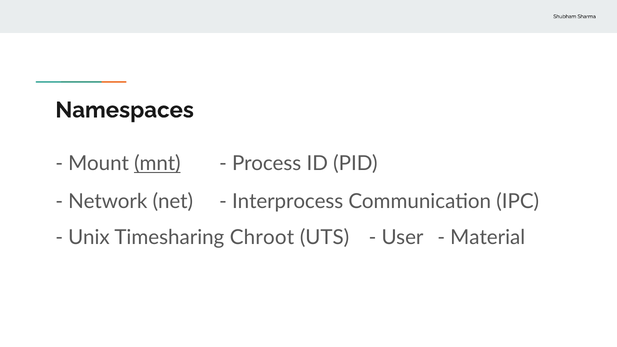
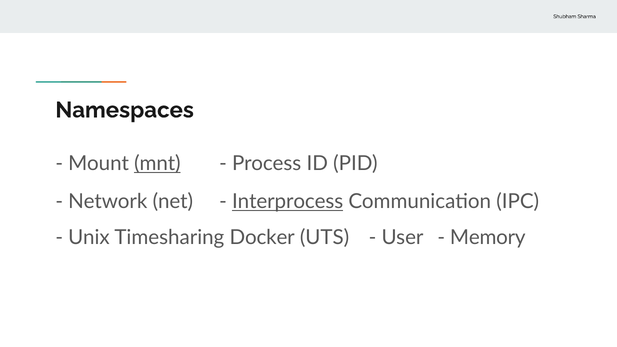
Interprocess underline: none -> present
Chroot: Chroot -> Docker
Material: Material -> Memory
